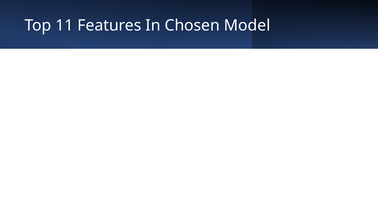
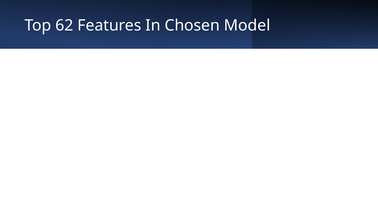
11: 11 -> 62
